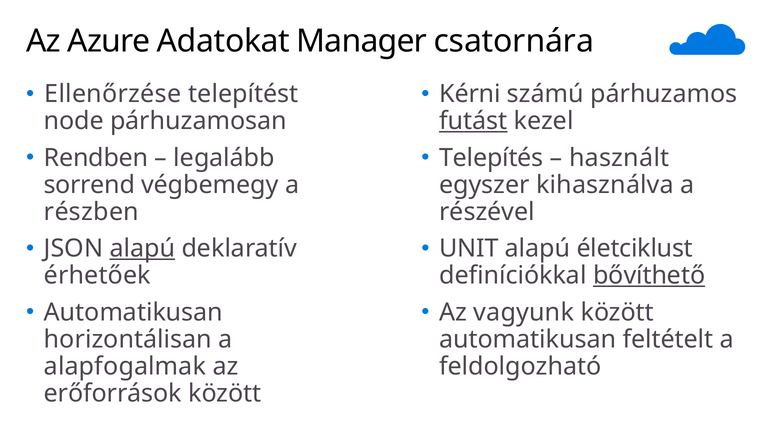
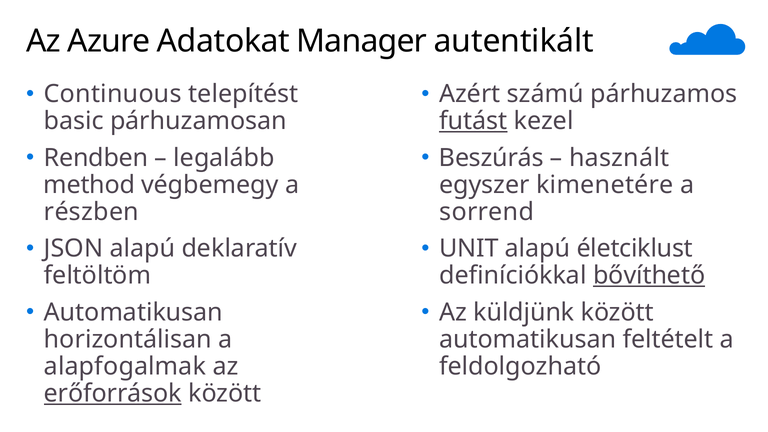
csatornára: csatornára -> autentikált
Ellenőrzése: Ellenőrzése -> Continuous
Kérni: Kérni -> Azért
node: node -> basic
Telepítés: Telepítés -> Beszúrás
sorrend: sorrend -> method
kihasználva: kihasználva -> kimenetére
részével: részével -> sorrend
alapú at (142, 249) underline: present -> none
érhetőek: érhetőek -> feltöltöm
vagyunk: vagyunk -> küldjünk
erőforrások underline: none -> present
